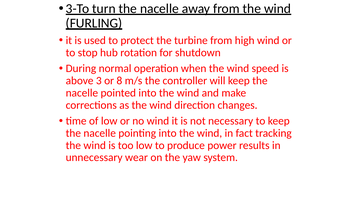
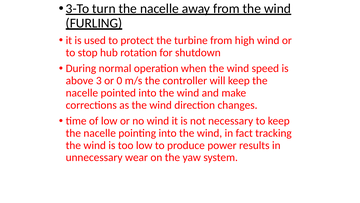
8: 8 -> 0
